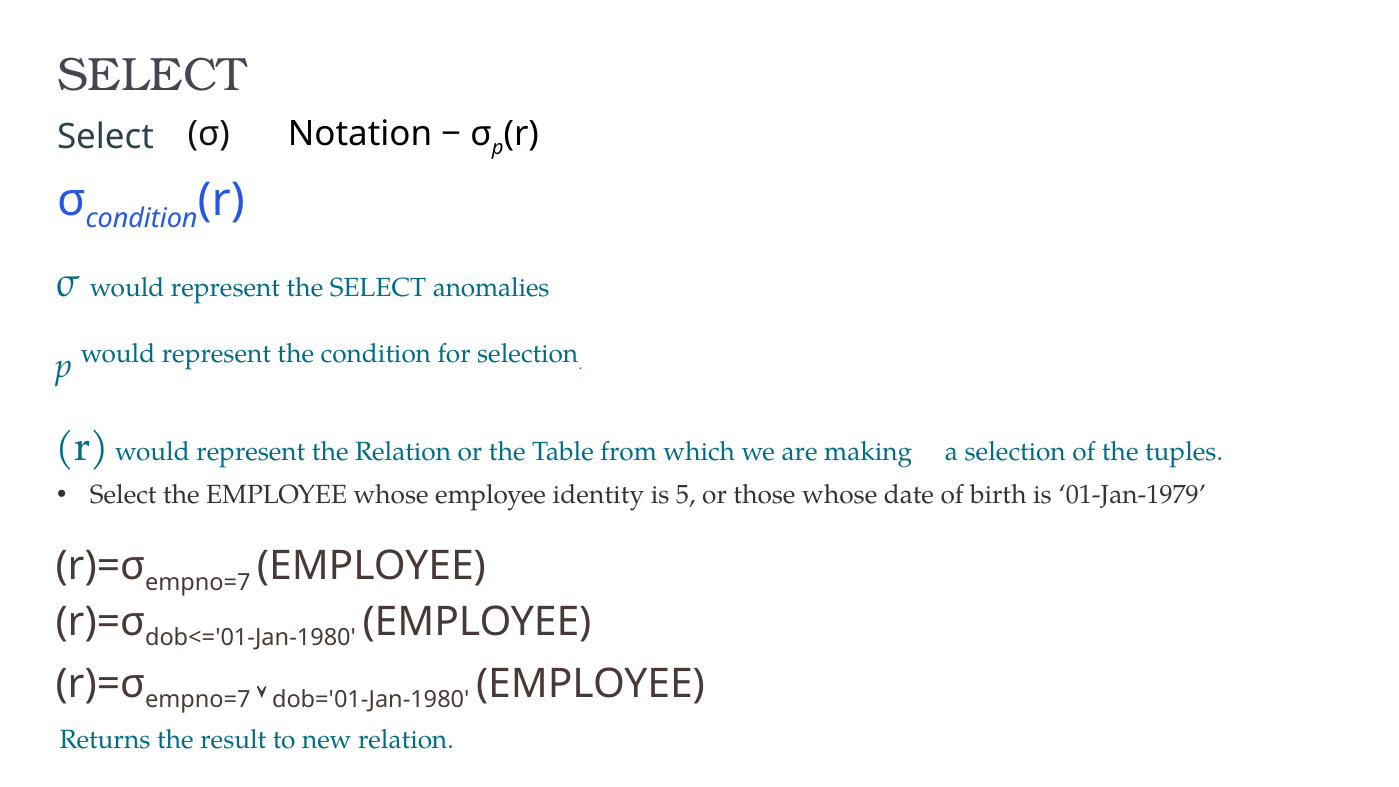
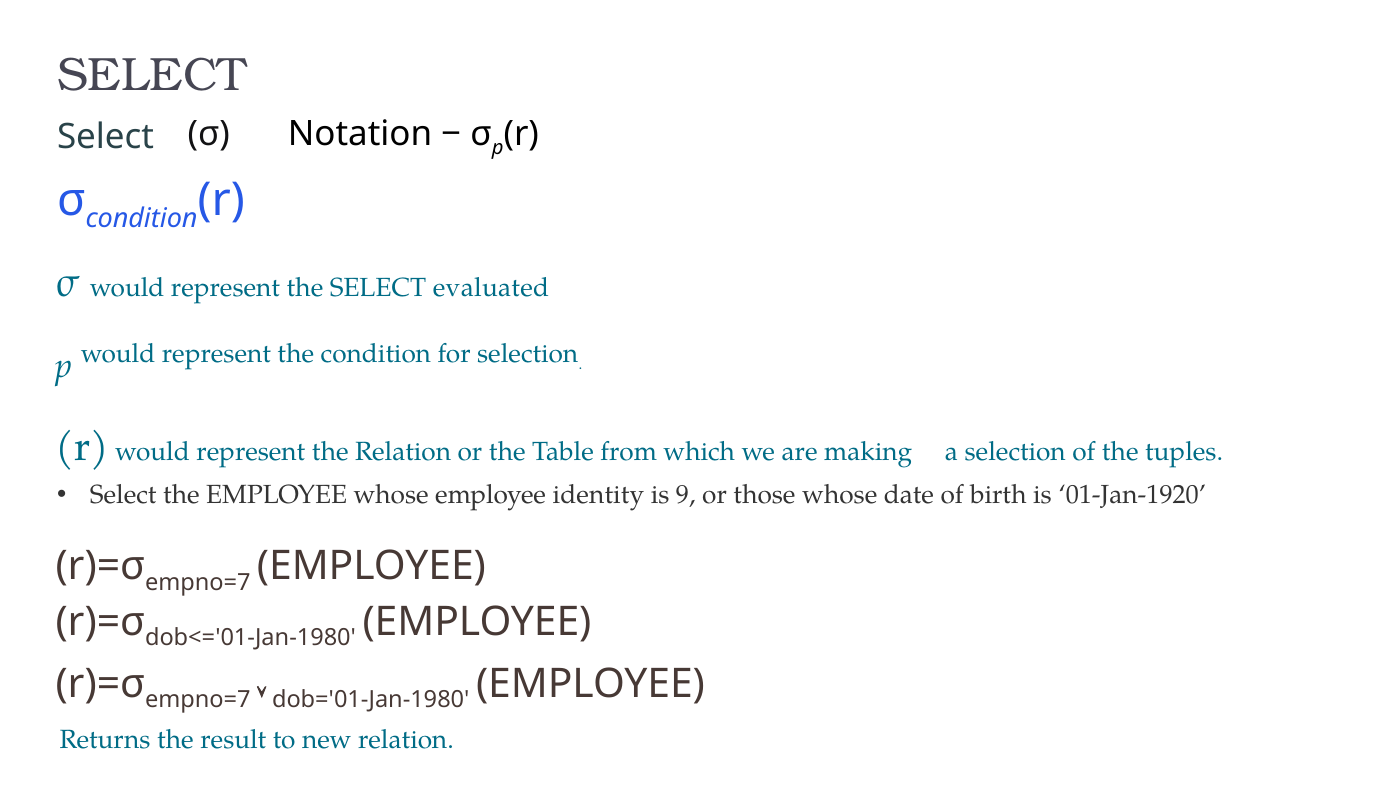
anomalies: anomalies -> evaluated
5: 5 -> 9
01-Jan-1979: 01-Jan-1979 -> 01-Jan-1920
